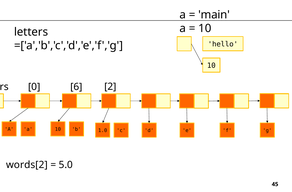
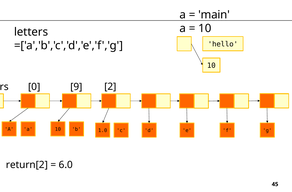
6: 6 -> 9
words[2: words[2 -> return[2
5.0: 5.0 -> 6.0
